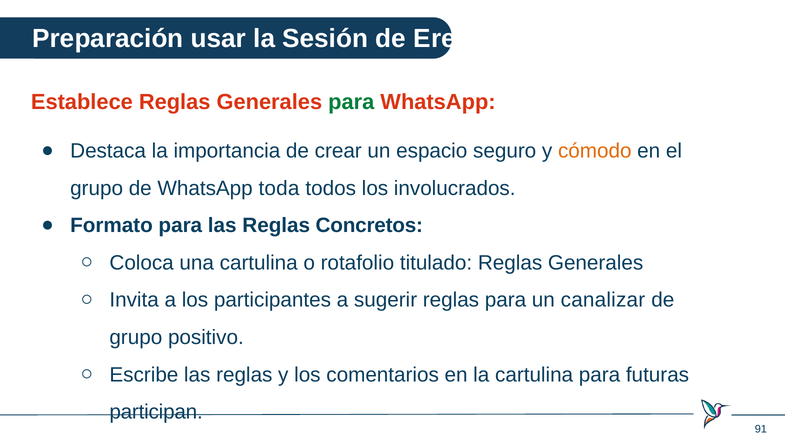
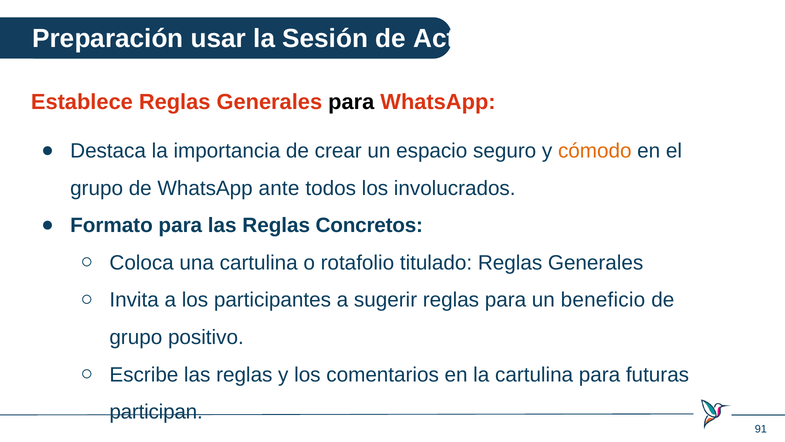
Eres: Eres -> Acto
para at (351, 102) colour: green -> black
toda: toda -> ante
canalizar: canalizar -> beneficio
